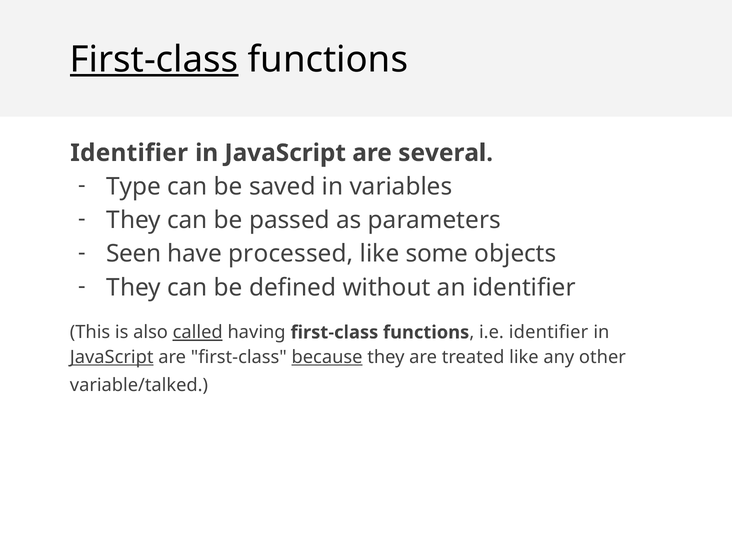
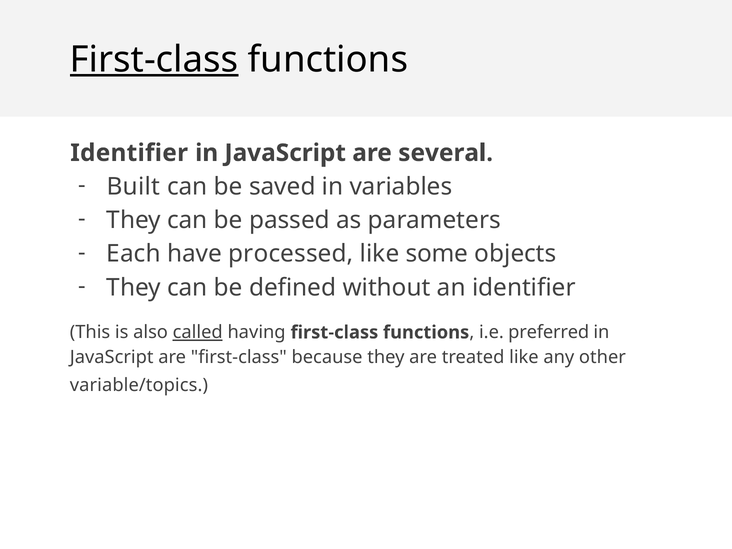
Type: Type -> Built
Seen: Seen -> Each
i.e identifier: identifier -> preferred
JavaScript at (112, 357) underline: present -> none
because underline: present -> none
variable/talked: variable/talked -> variable/topics
